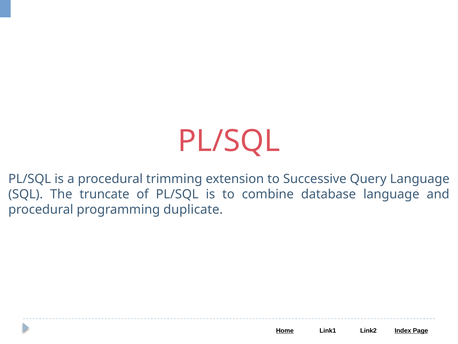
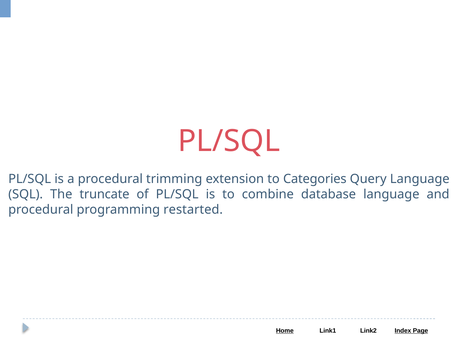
Successive: Successive -> Categories
duplicate: duplicate -> restarted
